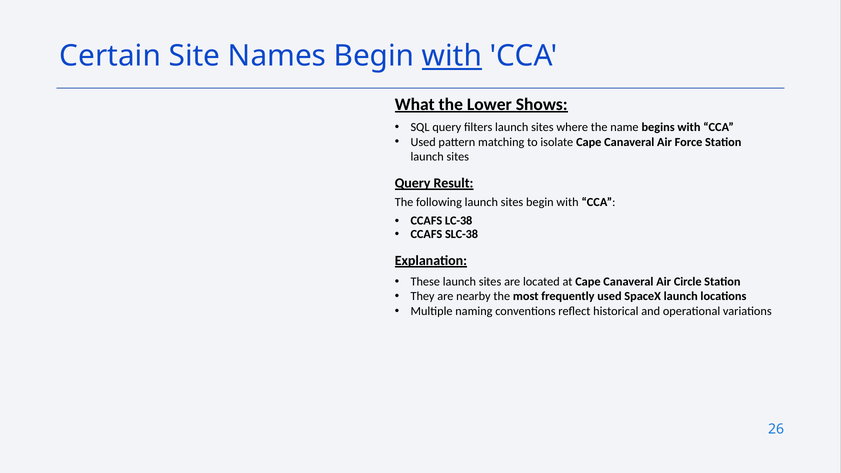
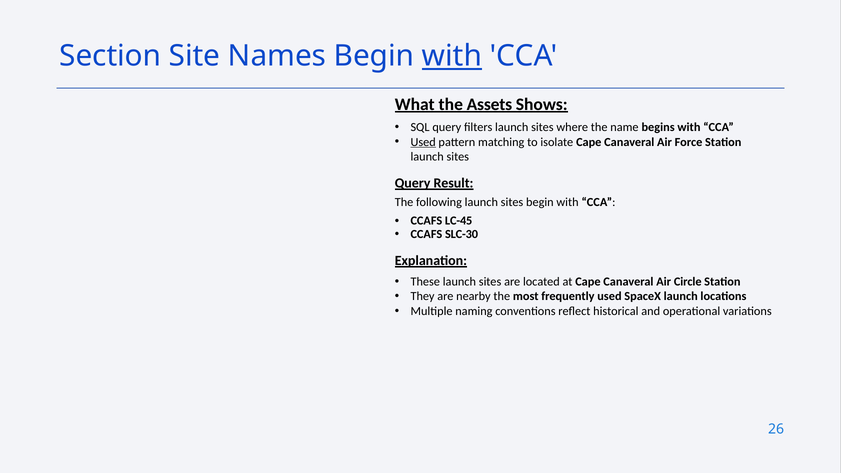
Certain: Certain -> Section
Lower: Lower -> Assets
Used at (423, 142) underline: none -> present
LC-38: LC-38 -> LC-45
SLC-38: SLC-38 -> SLC-30
